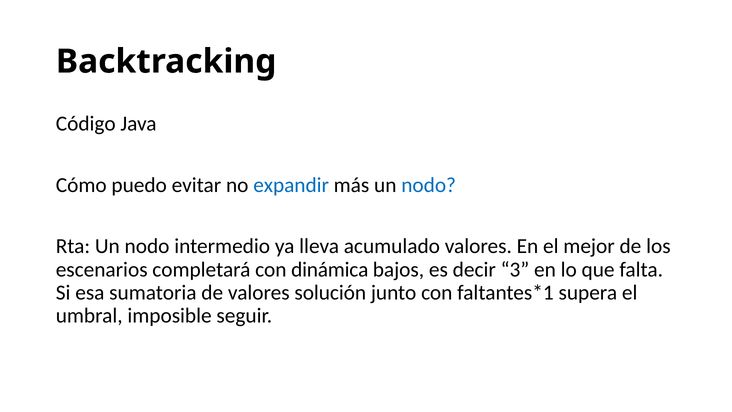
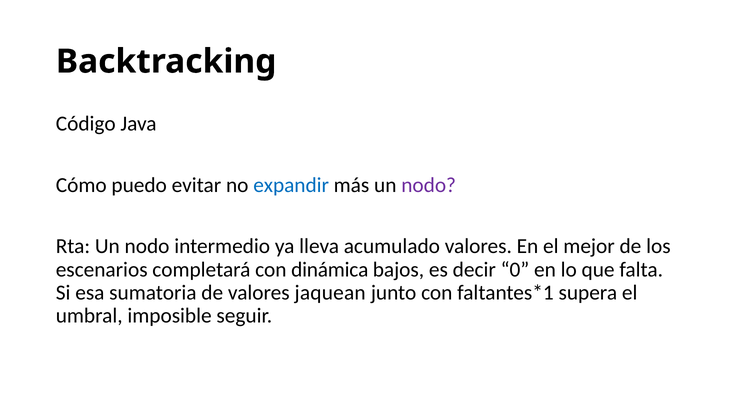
nodo at (429, 185) colour: blue -> purple
3: 3 -> 0
solución: solución -> jaquean
